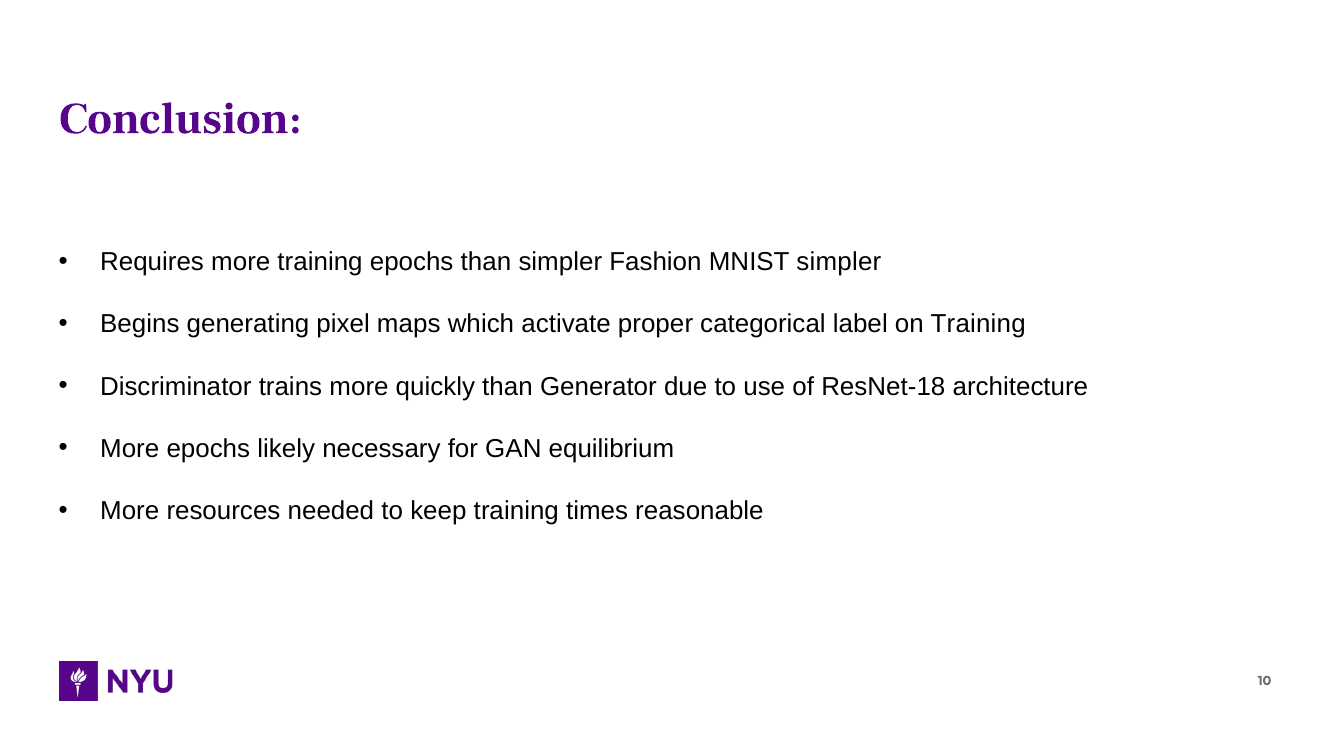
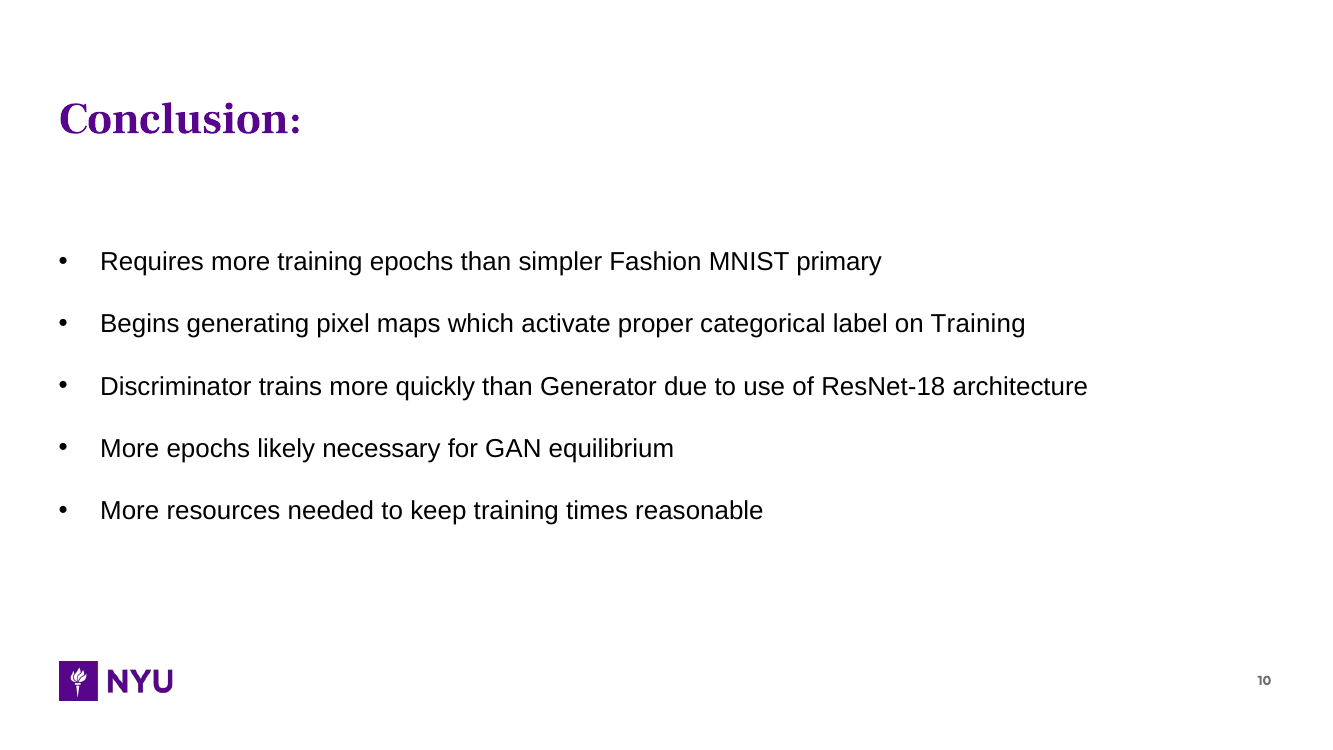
MNIST simpler: simpler -> primary
